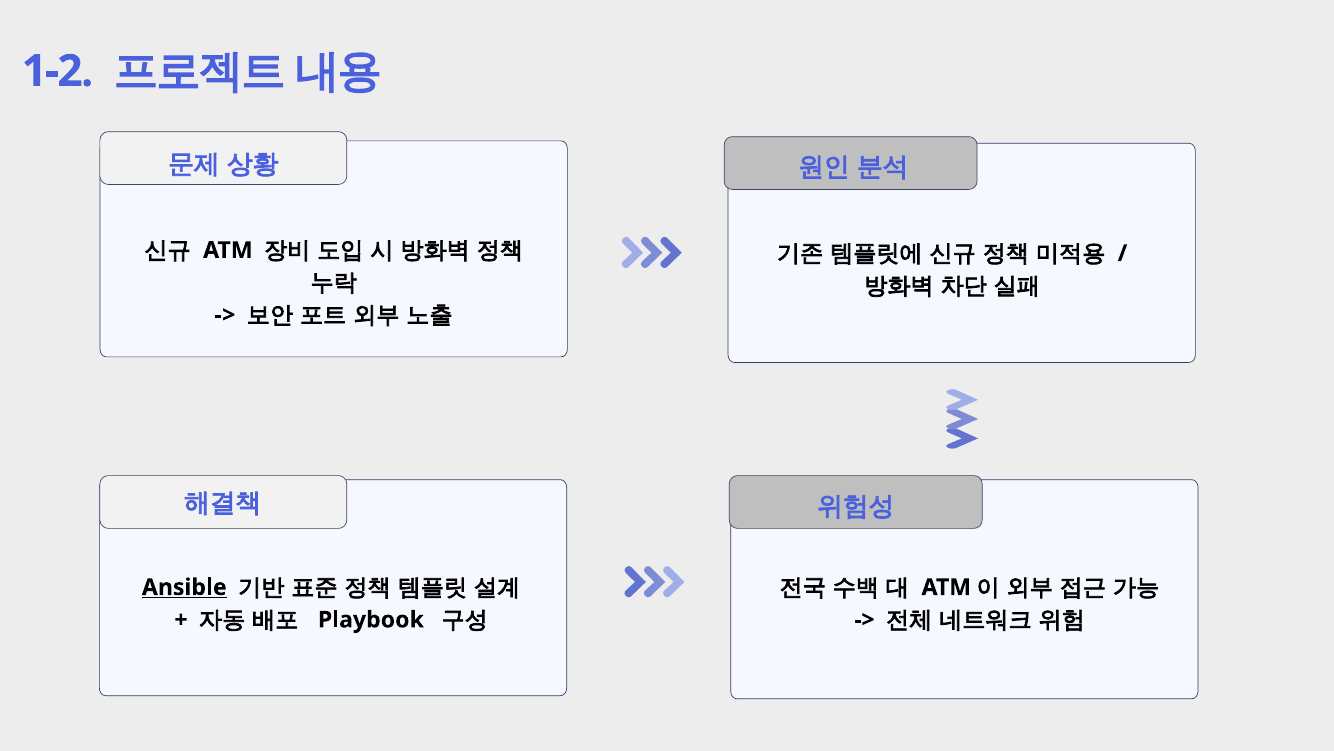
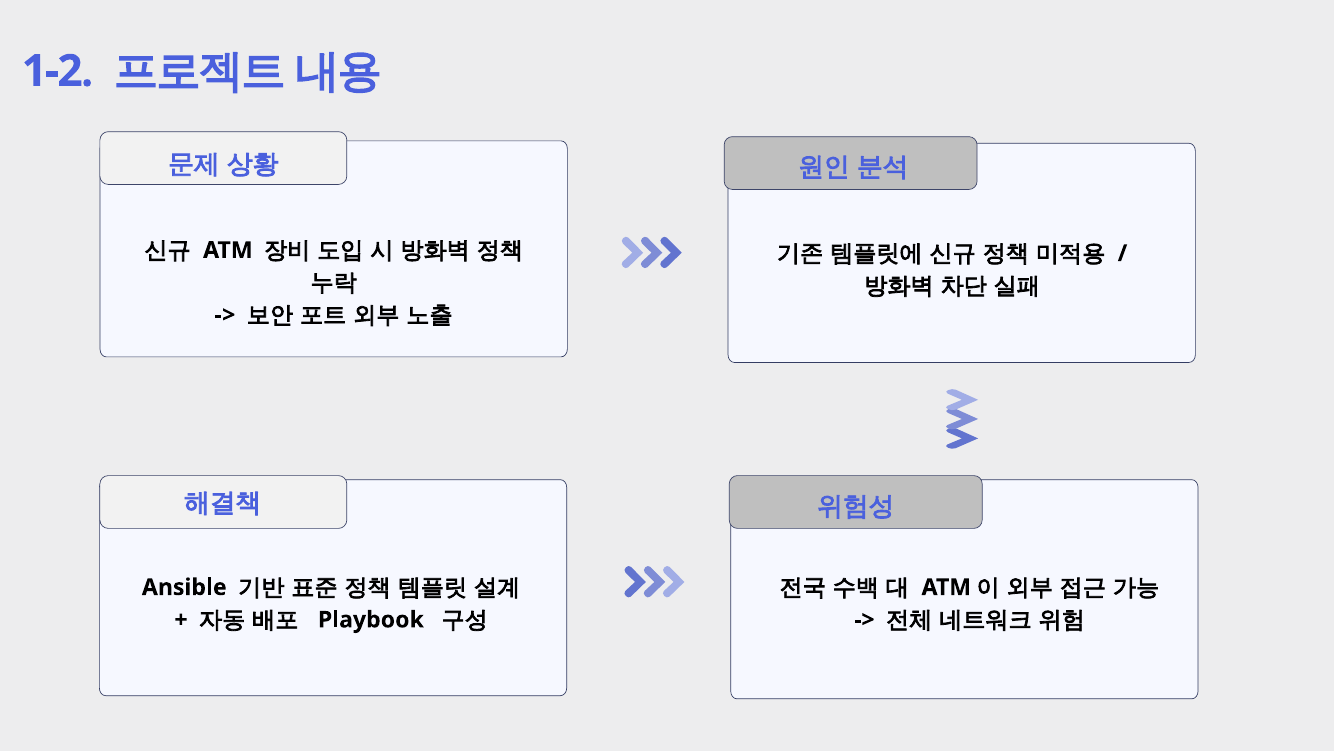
Ansible underline: present -> none
